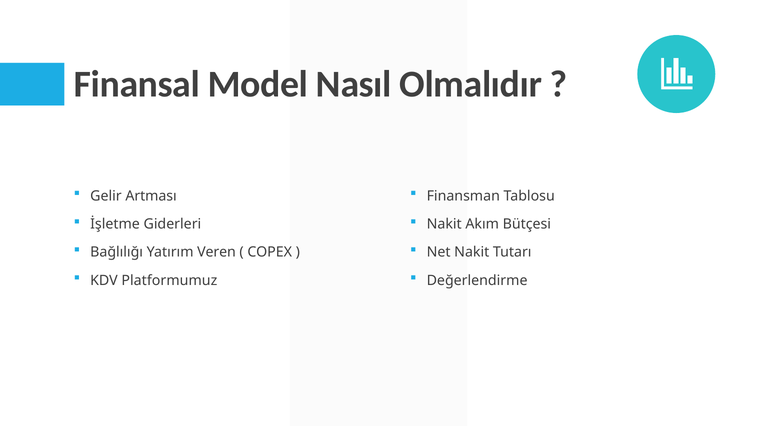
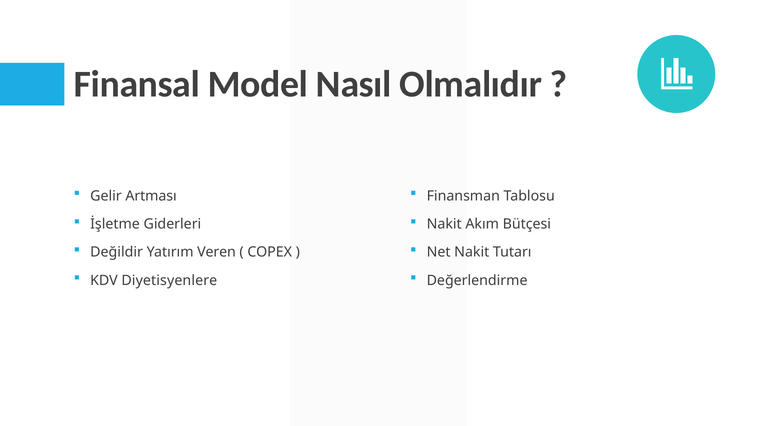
Bağlılığı: Bağlılığı -> Değildir
Platformumuz: Platformumuz -> Diyetisyenlere
